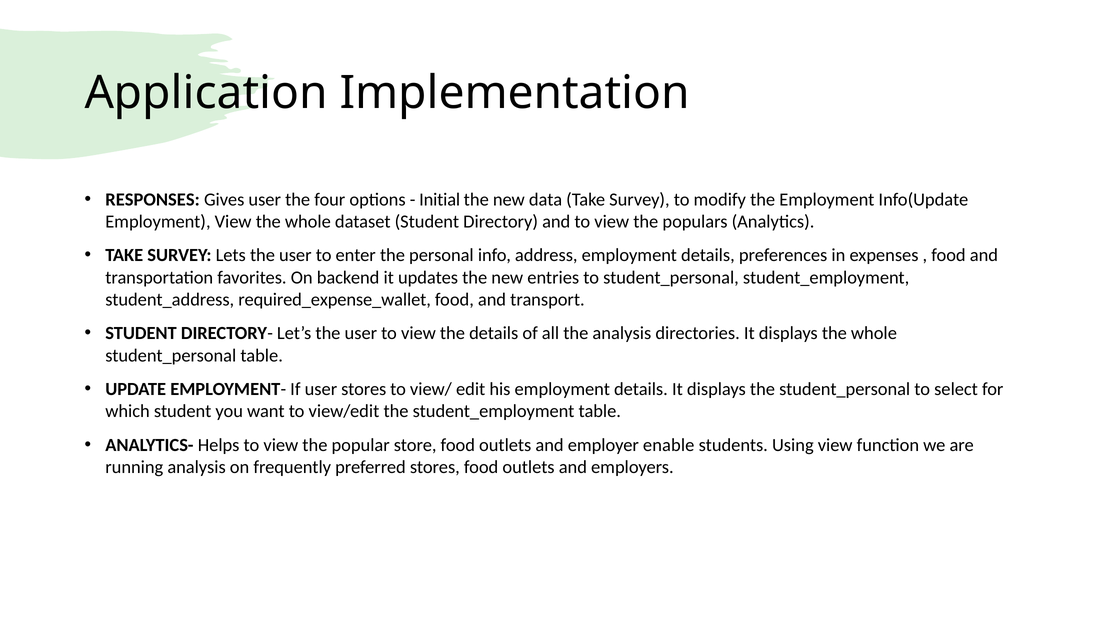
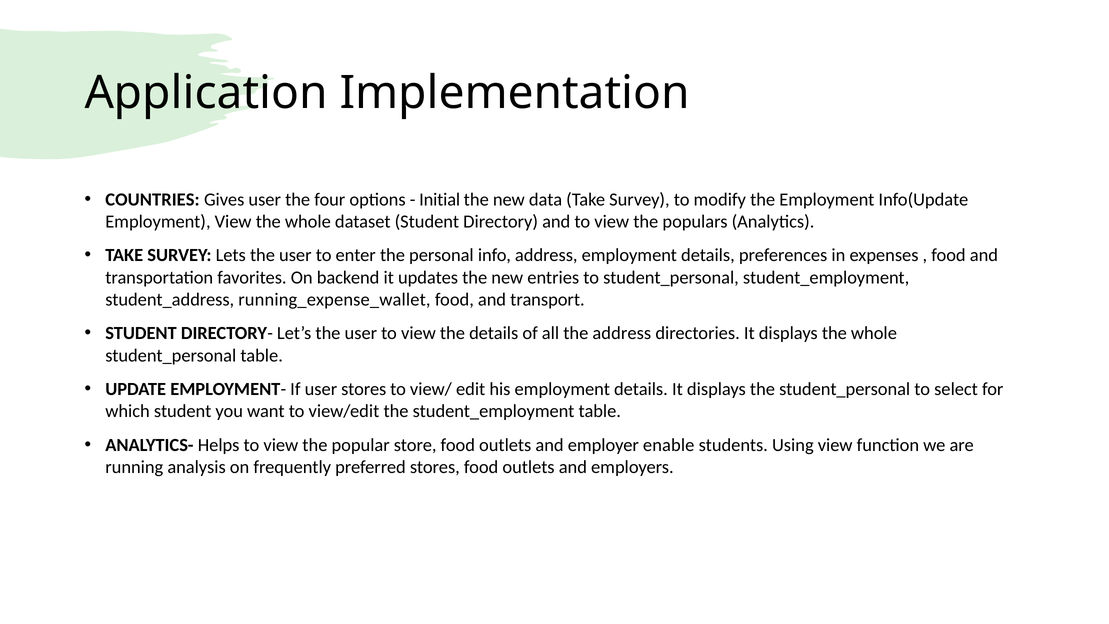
RESPONSES: RESPONSES -> COUNTRIES
required_expense_wallet: required_expense_wallet -> running_expense_wallet
the analysis: analysis -> address
